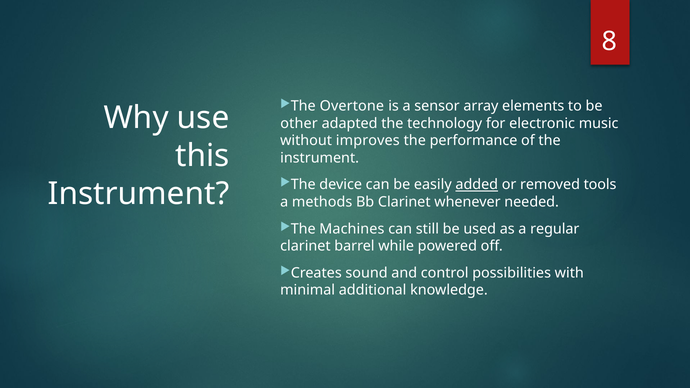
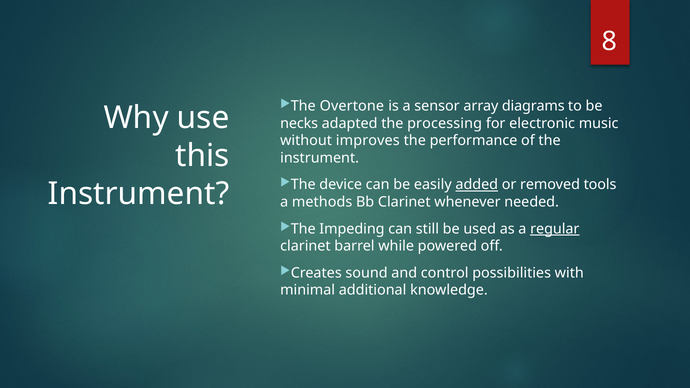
elements: elements -> diagrams
other: other -> necks
technology: technology -> processing
Machines: Machines -> Impeding
regular underline: none -> present
